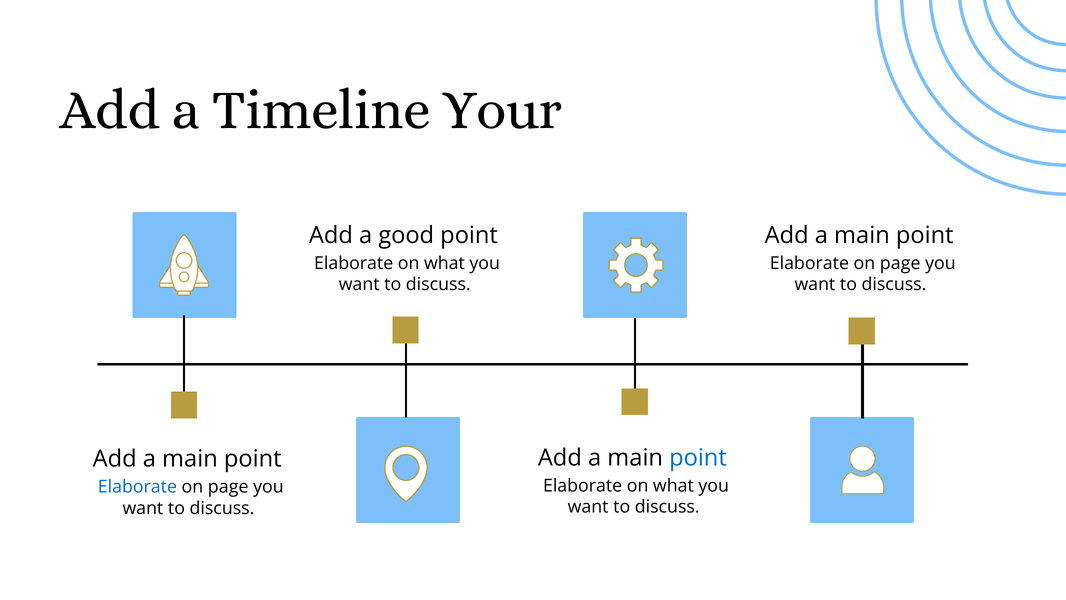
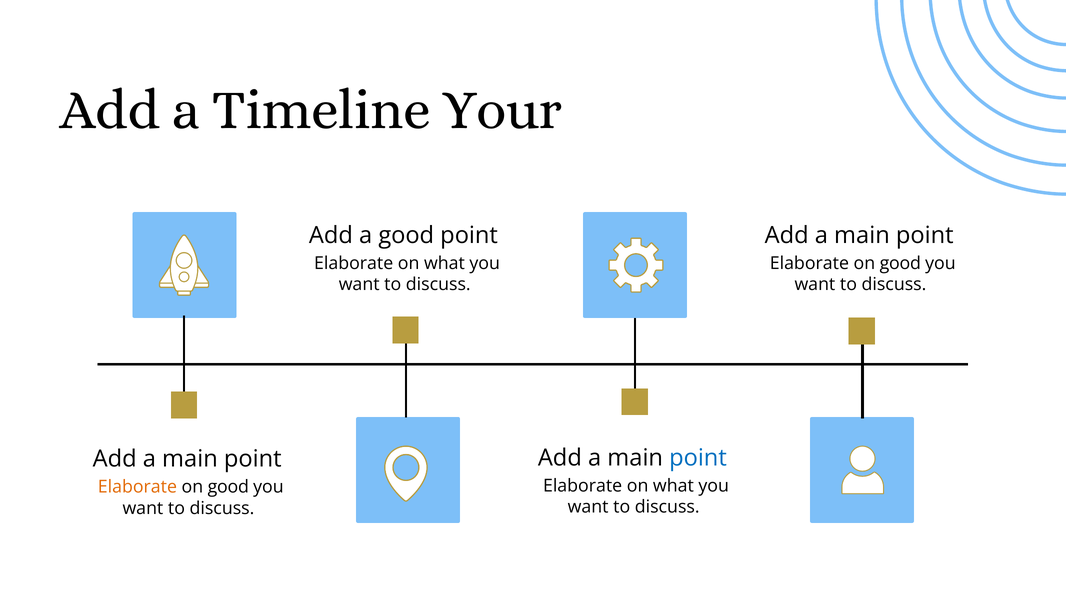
page at (900, 263): page -> good
Elaborate at (137, 487) colour: blue -> orange
page at (228, 487): page -> good
